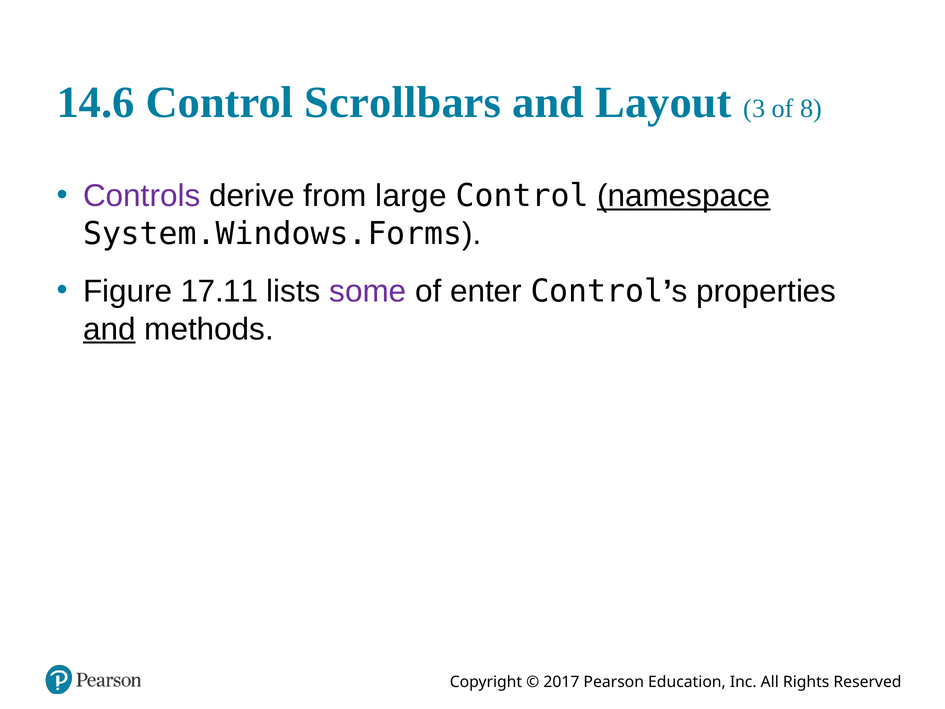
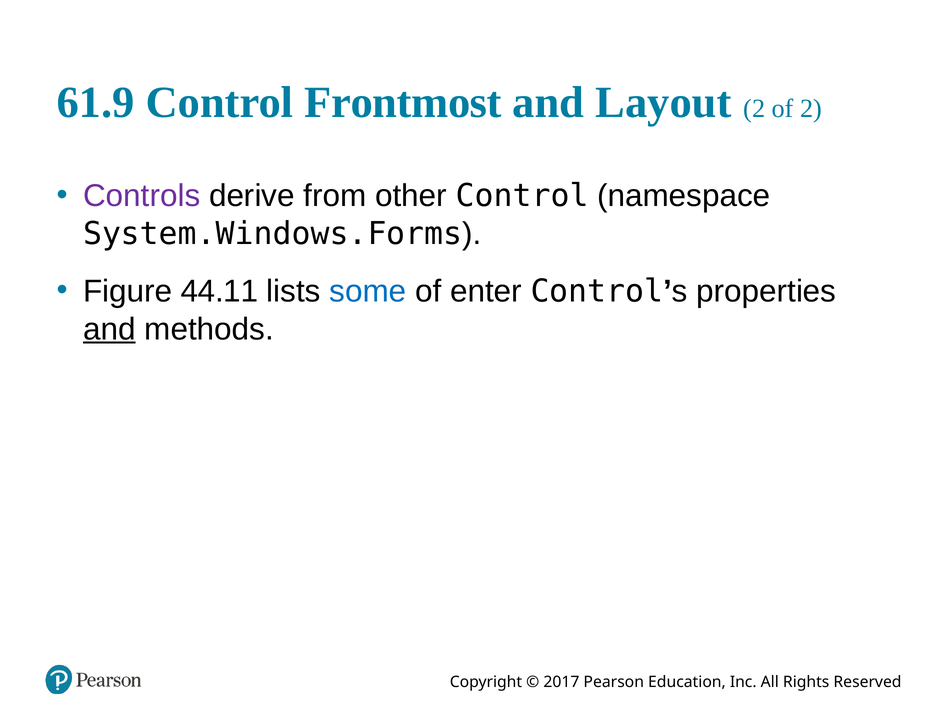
14.6: 14.6 -> 61.9
Scrollbars: Scrollbars -> Frontmost
Layout 3: 3 -> 2
of 8: 8 -> 2
large: large -> other
namespace underline: present -> none
17.11: 17.11 -> 44.11
some colour: purple -> blue
